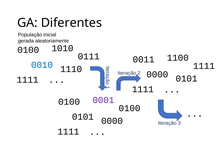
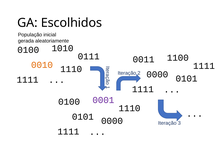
Diferentes: Diferentes -> Escolhidos
0010 colour: blue -> orange
0100 at (130, 108): 0100 -> 1110
